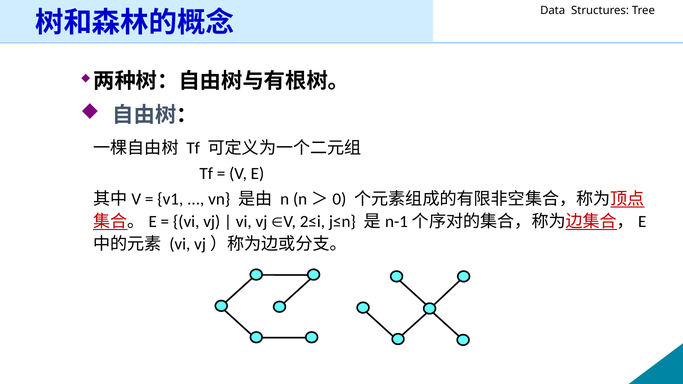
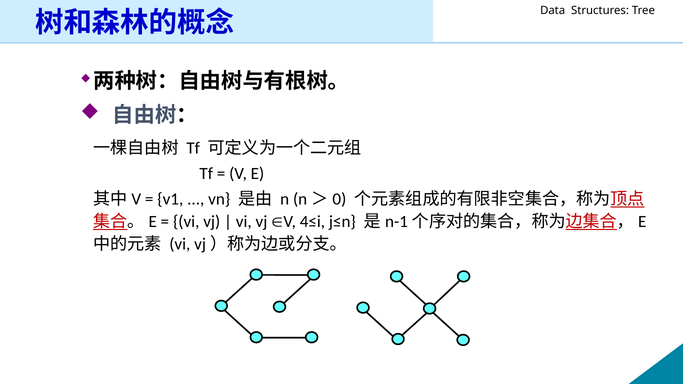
2≤i: 2≤i -> 4≤i
